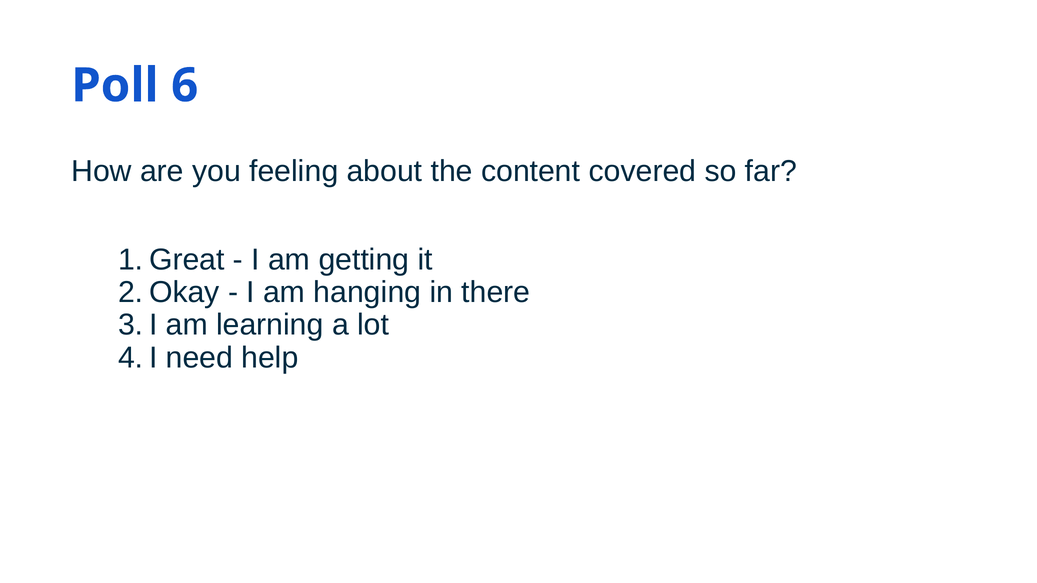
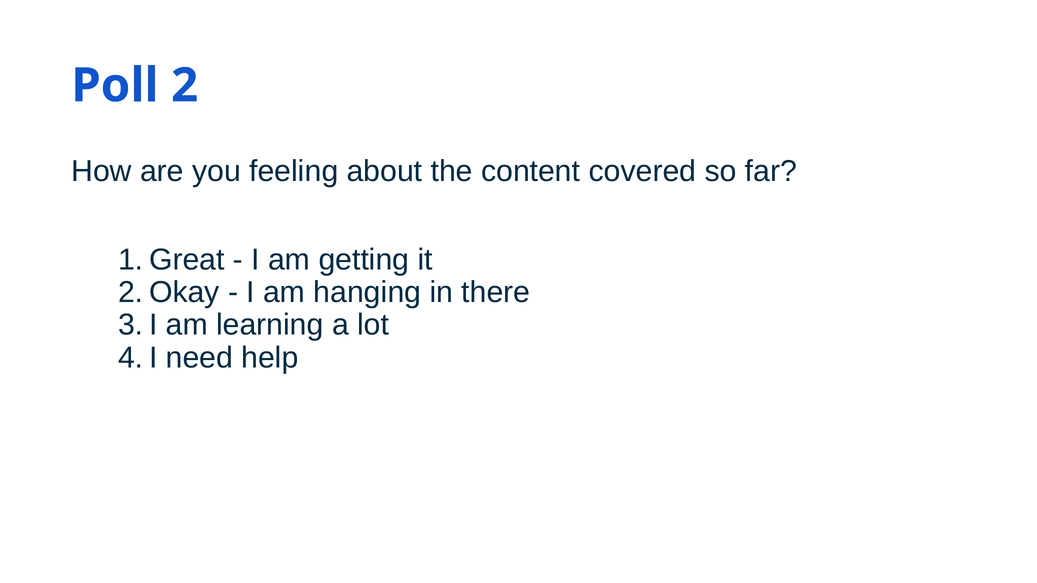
6: 6 -> 2
